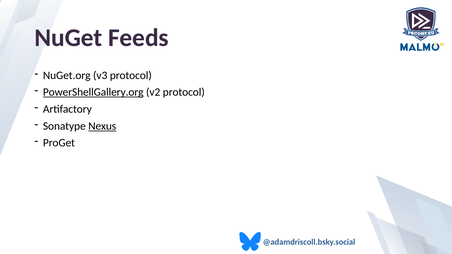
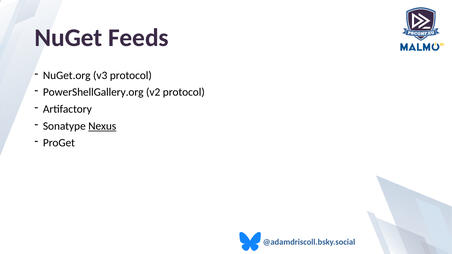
PowerShellGallery.org underline: present -> none
